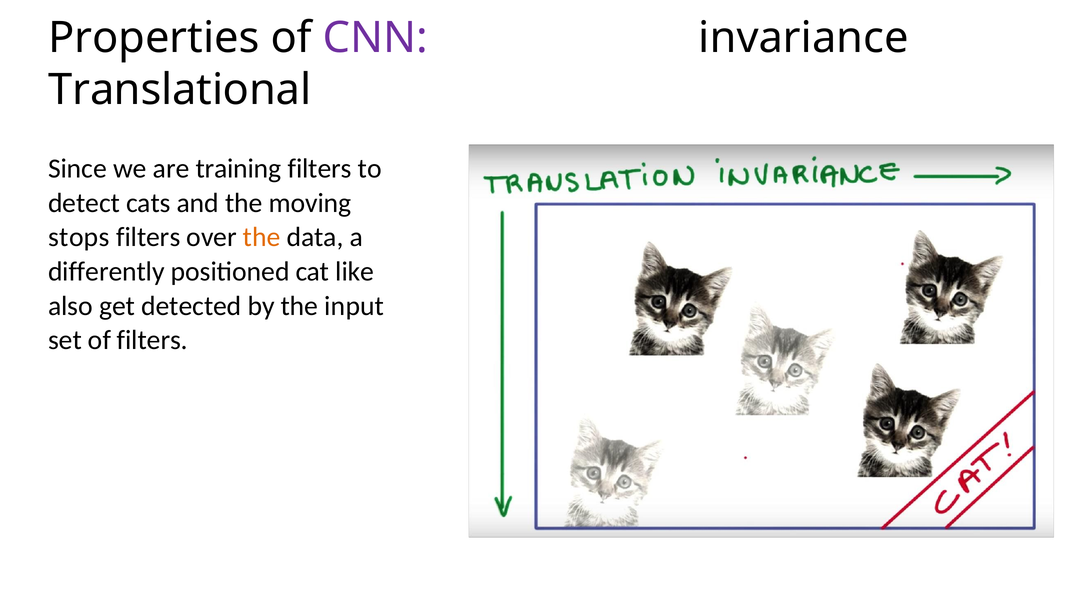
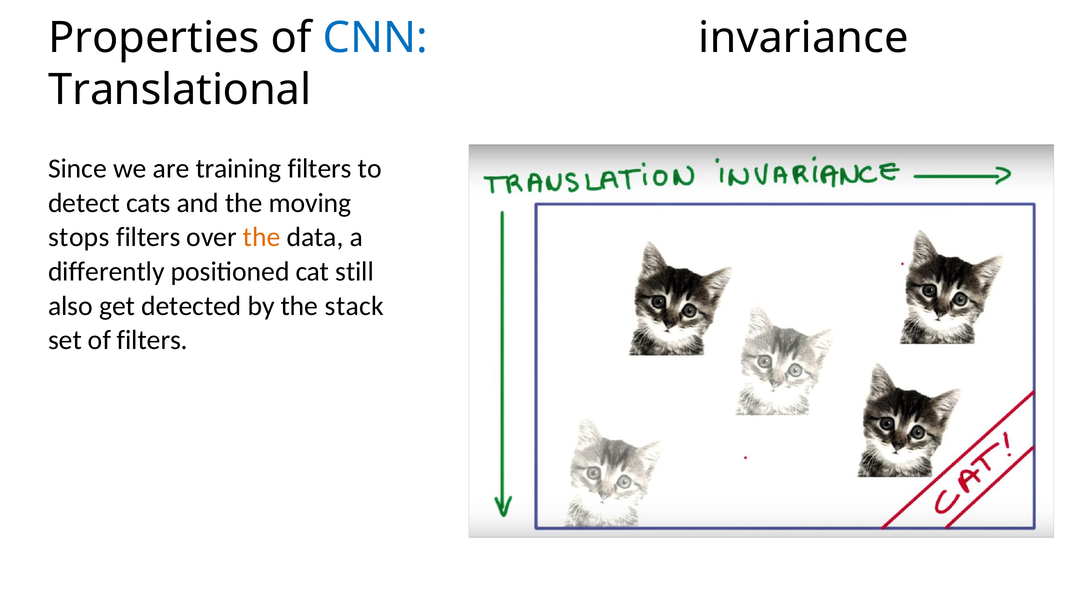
CNN colour: purple -> blue
like: like -> still
input: input -> stack
